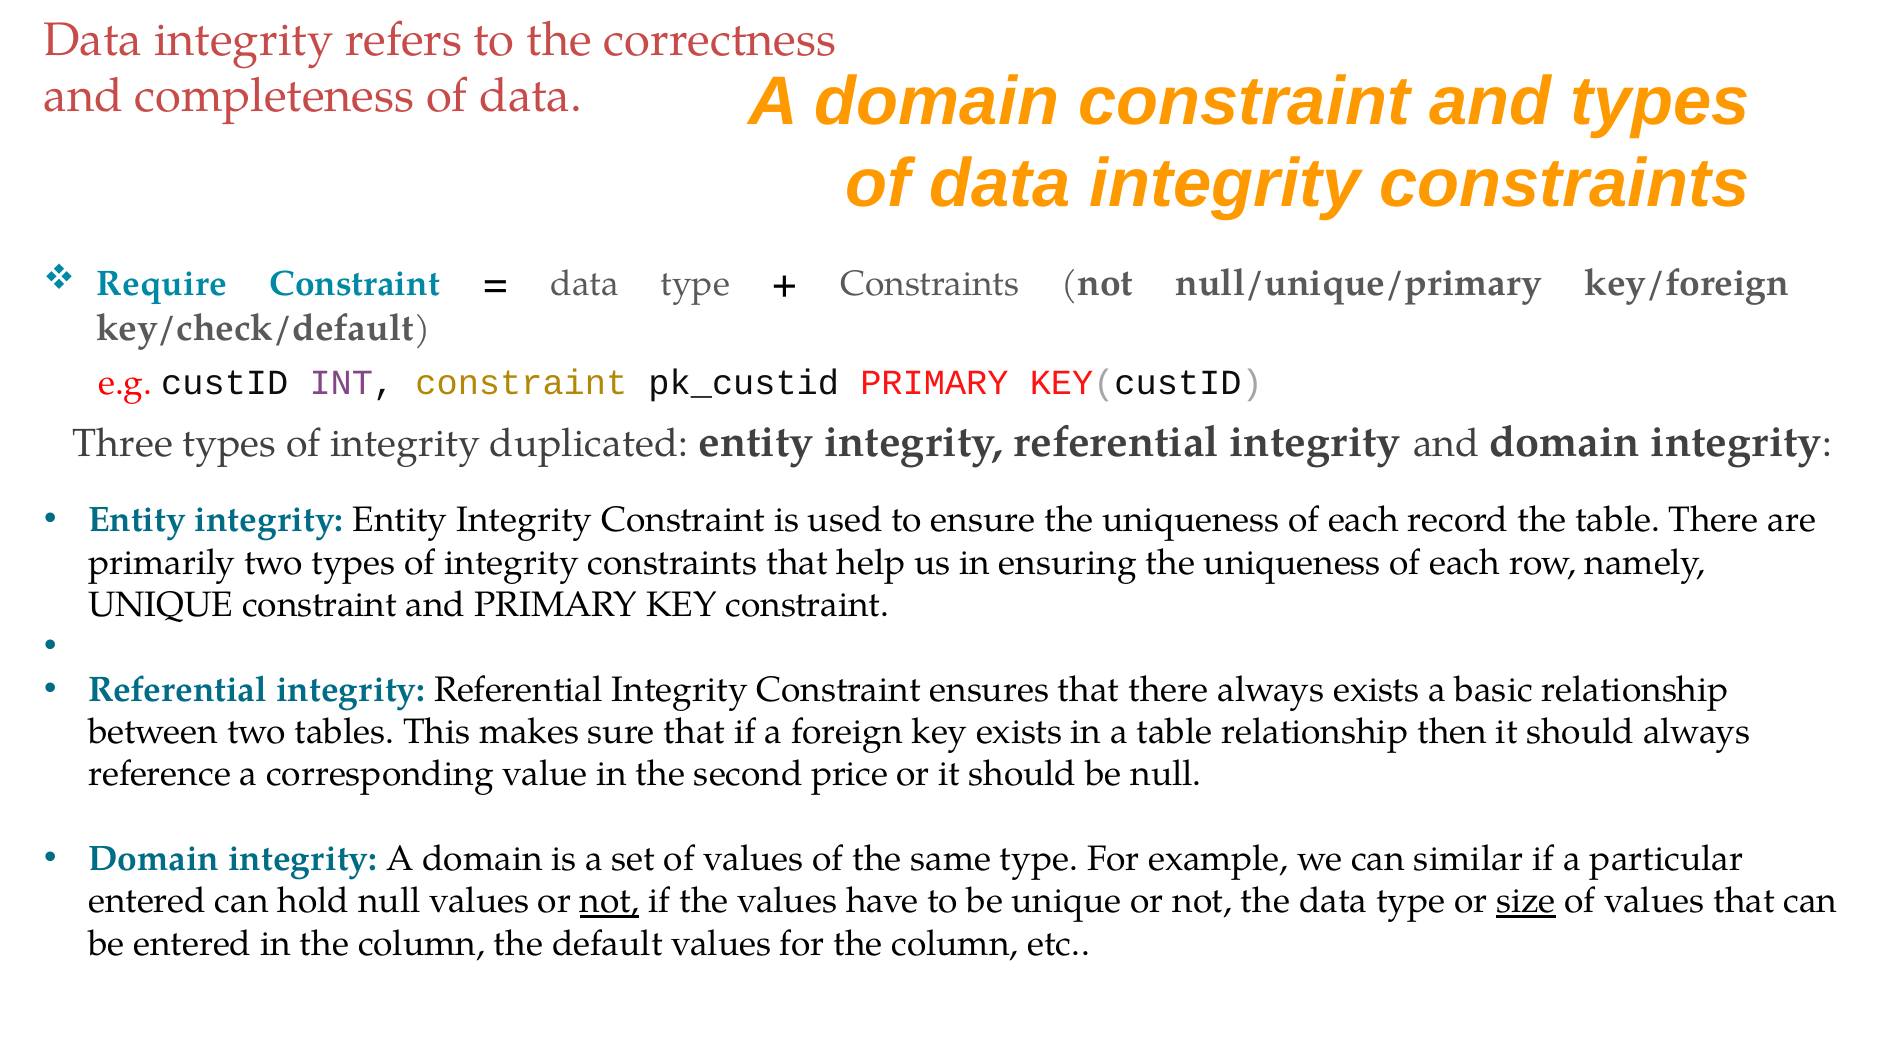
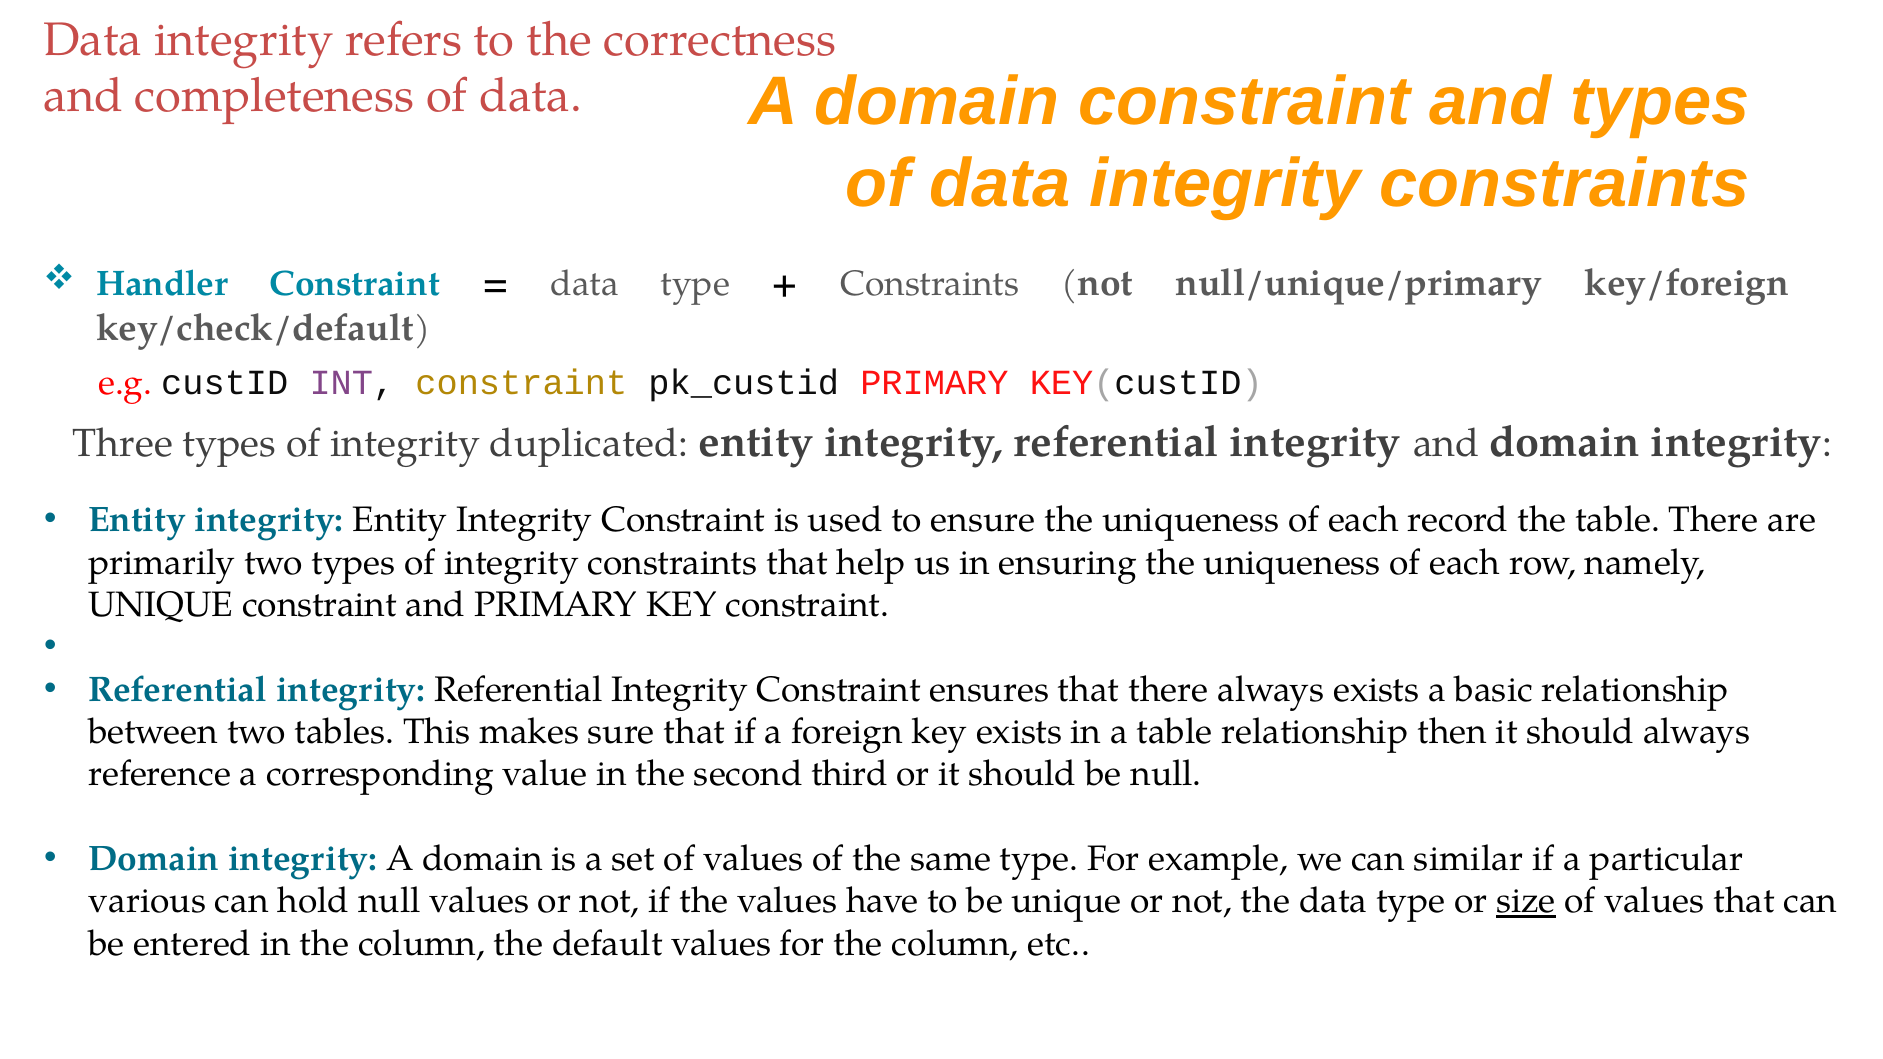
Require: Require -> Handler
price: price -> third
entered at (147, 901): entered -> various
not at (610, 901) underline: present -> none
